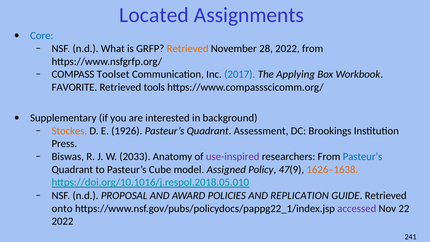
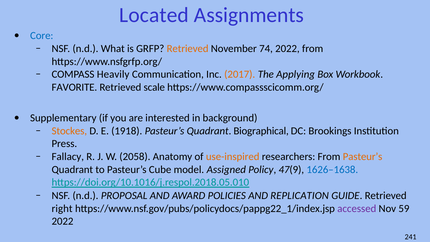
28: 28 -> 74
Toolset: Toolset -> Heavily
2017 colour: blue -> orange
tools: tools -> scale
1926: 1926 -> 1918
Assessment: Assessment -> Biographical
Biswas: Biswas -> Fallacy
2033: 2033 -> 2058
use-inspired colour: purple -> orange
Pasteur’s at (363, 157) colour: blue -> orange
1626–1638 colour: orange -> blue
onto: onto -> right
22: 22 -> 59
